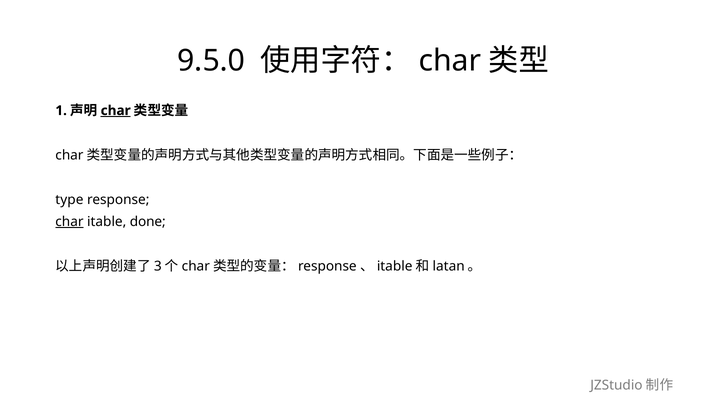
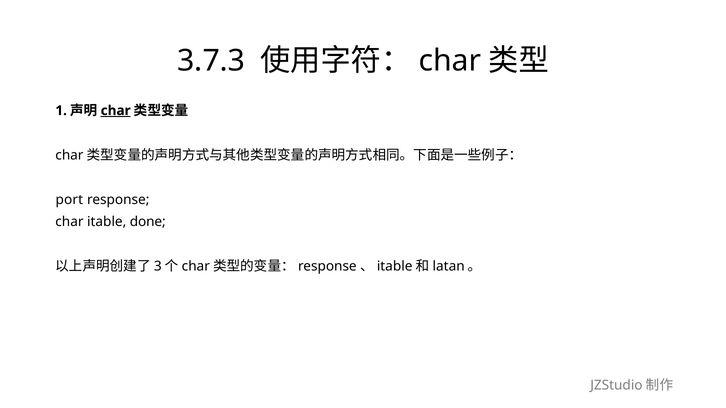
9.5.0: 9.5.0 -> 3.7.3
type: type -> port
char at (69, 222) underline: present -> none
